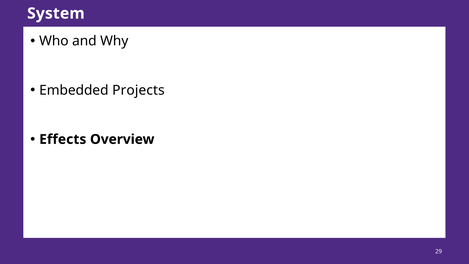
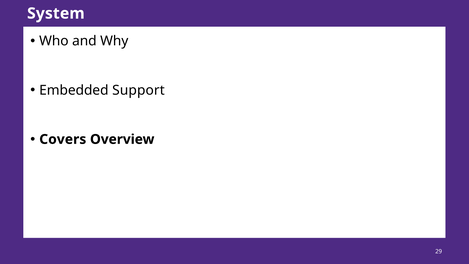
Projects: Projects -> Support
Effects: Effects -> Covers
